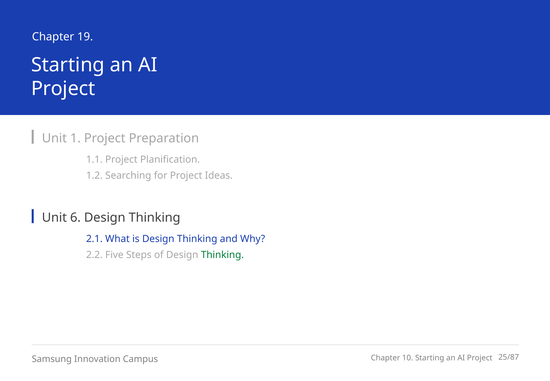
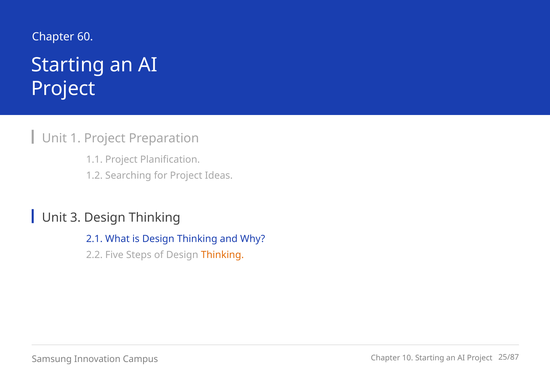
19: 19 -> 60
6: 6 -> 3
Thinking at (222, 255) colour: green -> orange
